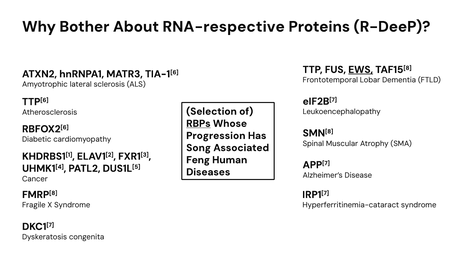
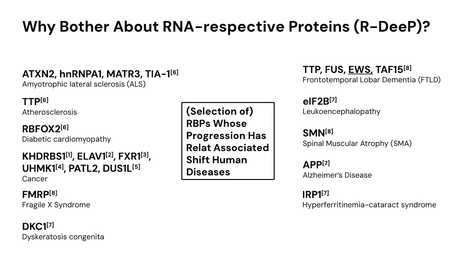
RBPs underline: present -> none
Song: Song -> Relat
Feng: Feng -> Shift
